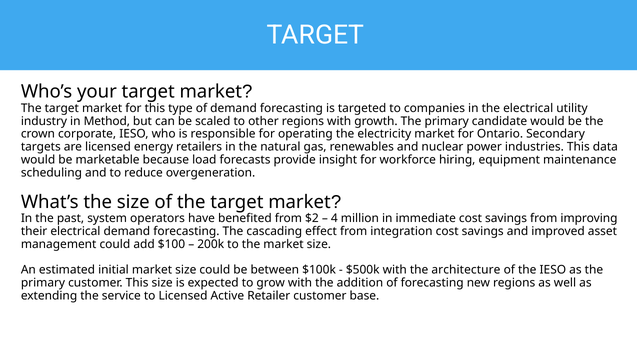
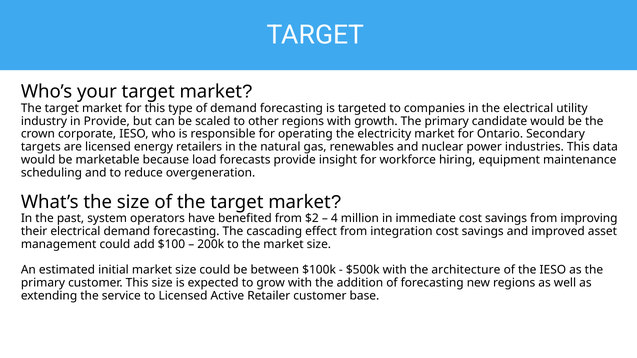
in Method: Method -> Provide
